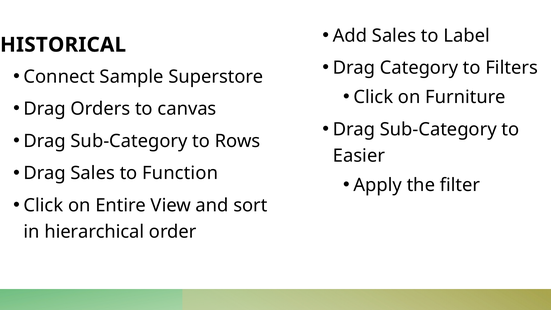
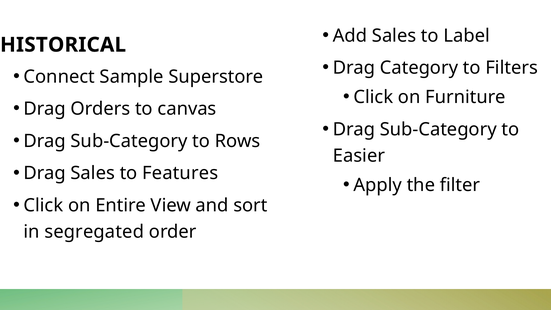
Function: Function -> Features
hierarchical: hierarchical -> segregated
